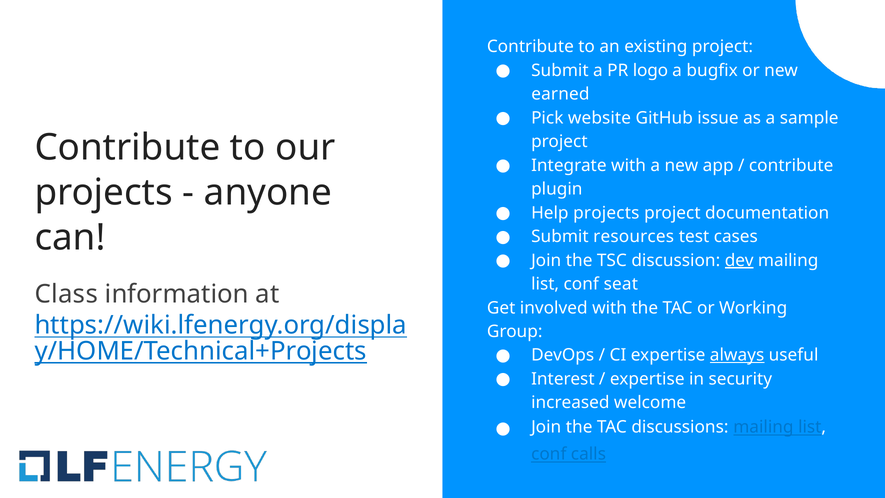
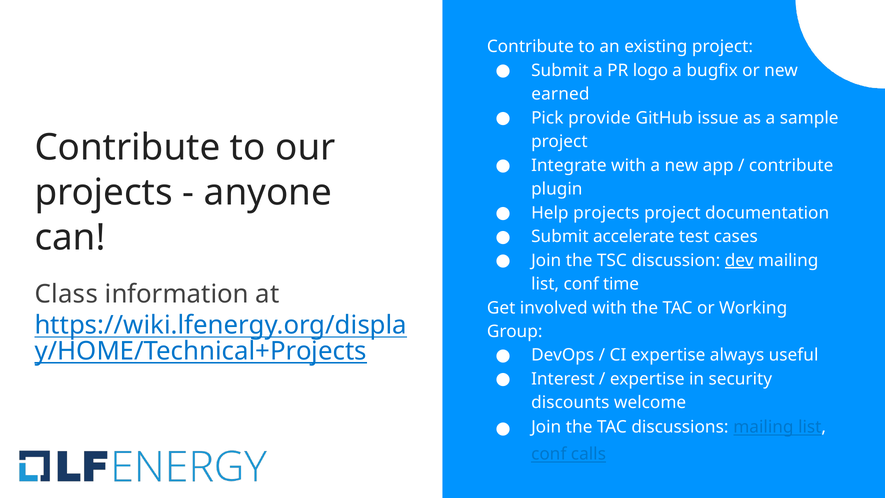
website: website -> provide
resources: resources -> accelerate
seat: seat -> time
always underline: present -> none
increased: increased -> discounts
